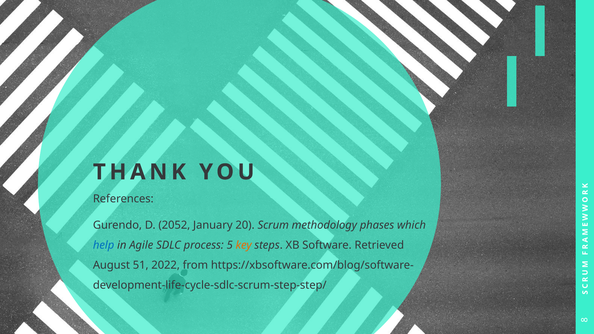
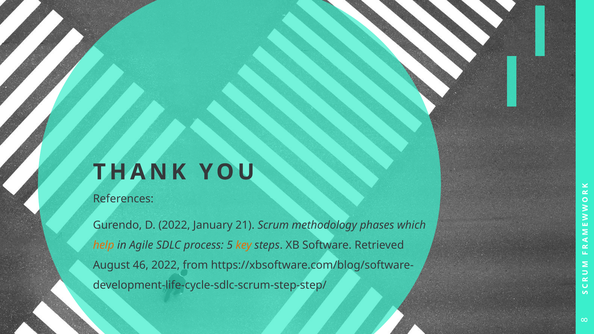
D 2052: 2052 -> 2022
20: 20 -> 21
help colour: blue -> orange
51: 51 -> 46
